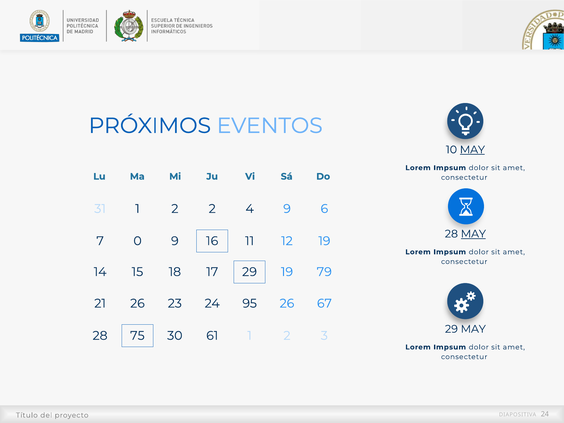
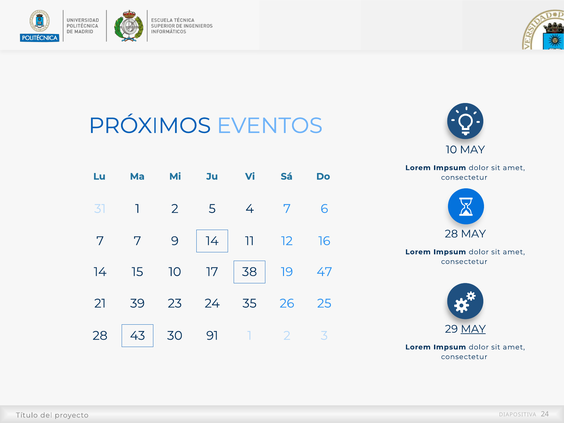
MAY at (472, 150) underline: present -> none
2 2: 2 -> 5
4 9: 9 -> 7
MAY at (473, 234) underline: present -> none
7 0: 0 -> 7
9 16: 16 -> 14
12 19: 19 -> 16
15 18: 18 -> 10
17 29: 29 -> 38
79: 79 -> 47
21 26: 26 -> 39
95: 95 -> 35
67: 67 -> 25
MAY at (473, 329) underline: none -> present
75: 75 -> 43
61: 61 -> 91
